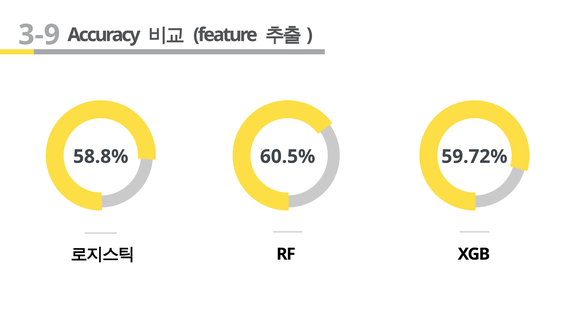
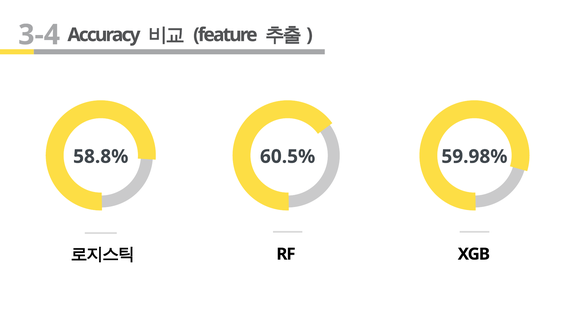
3-9: 3-9 -> 3-4
59.72%: 59.72% -> 59.98%
